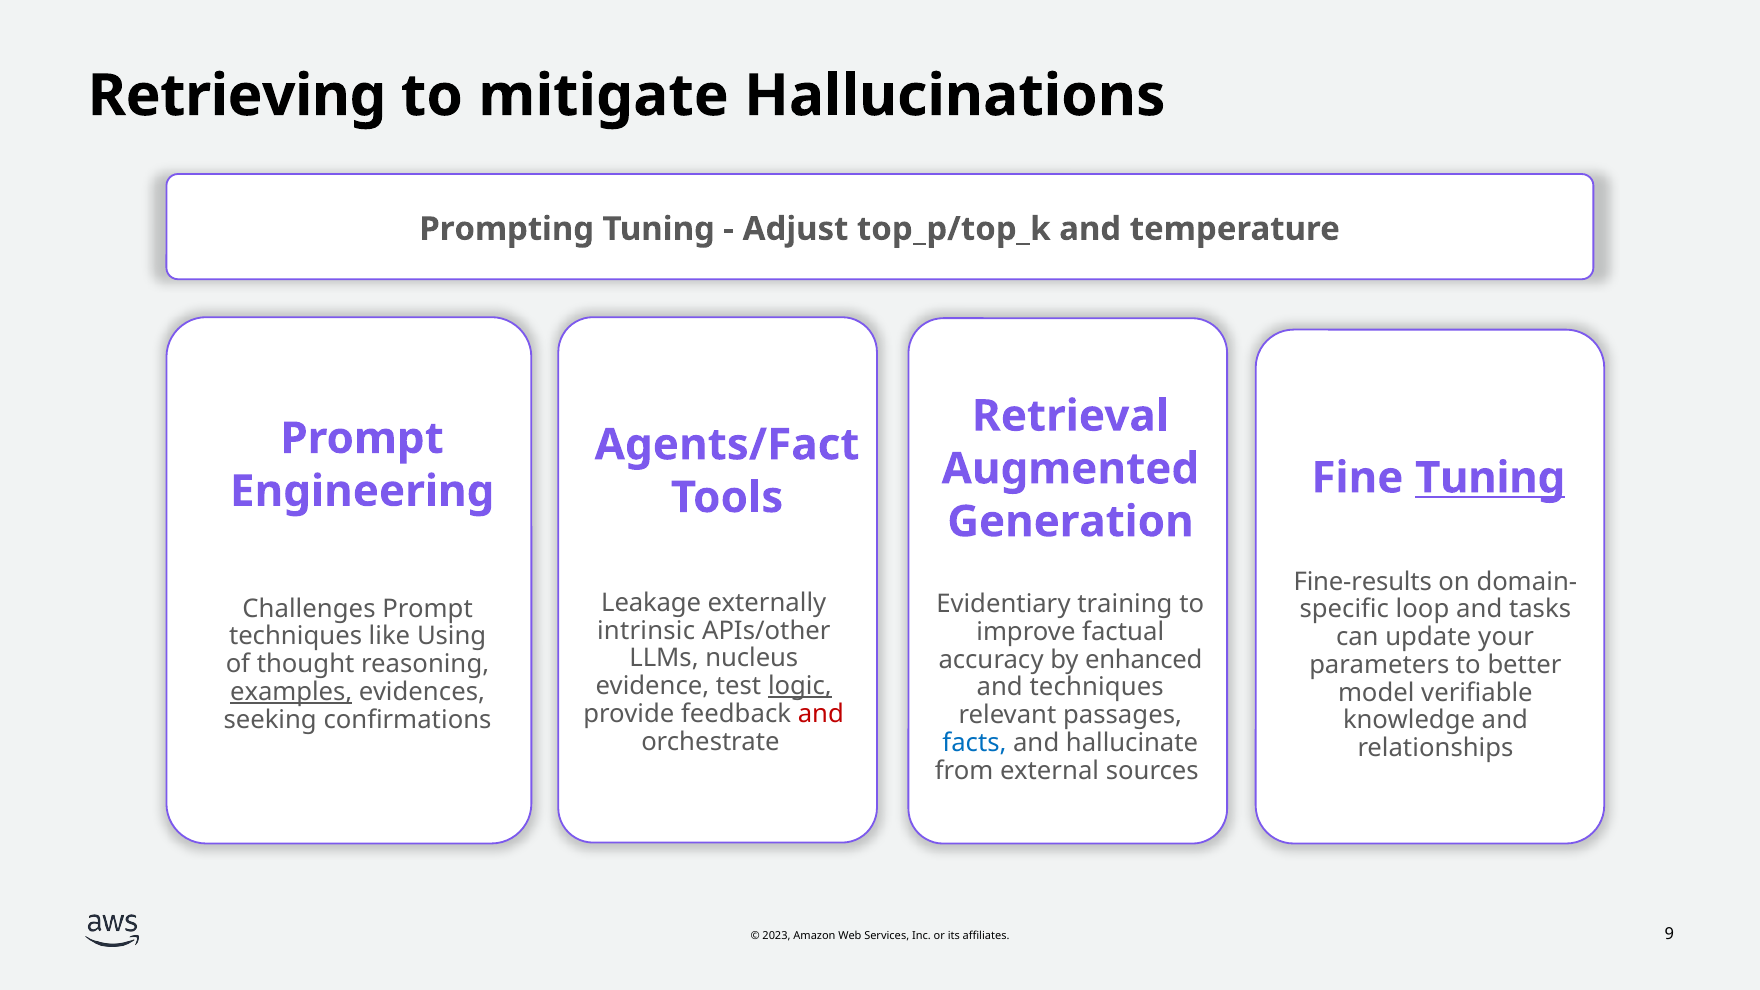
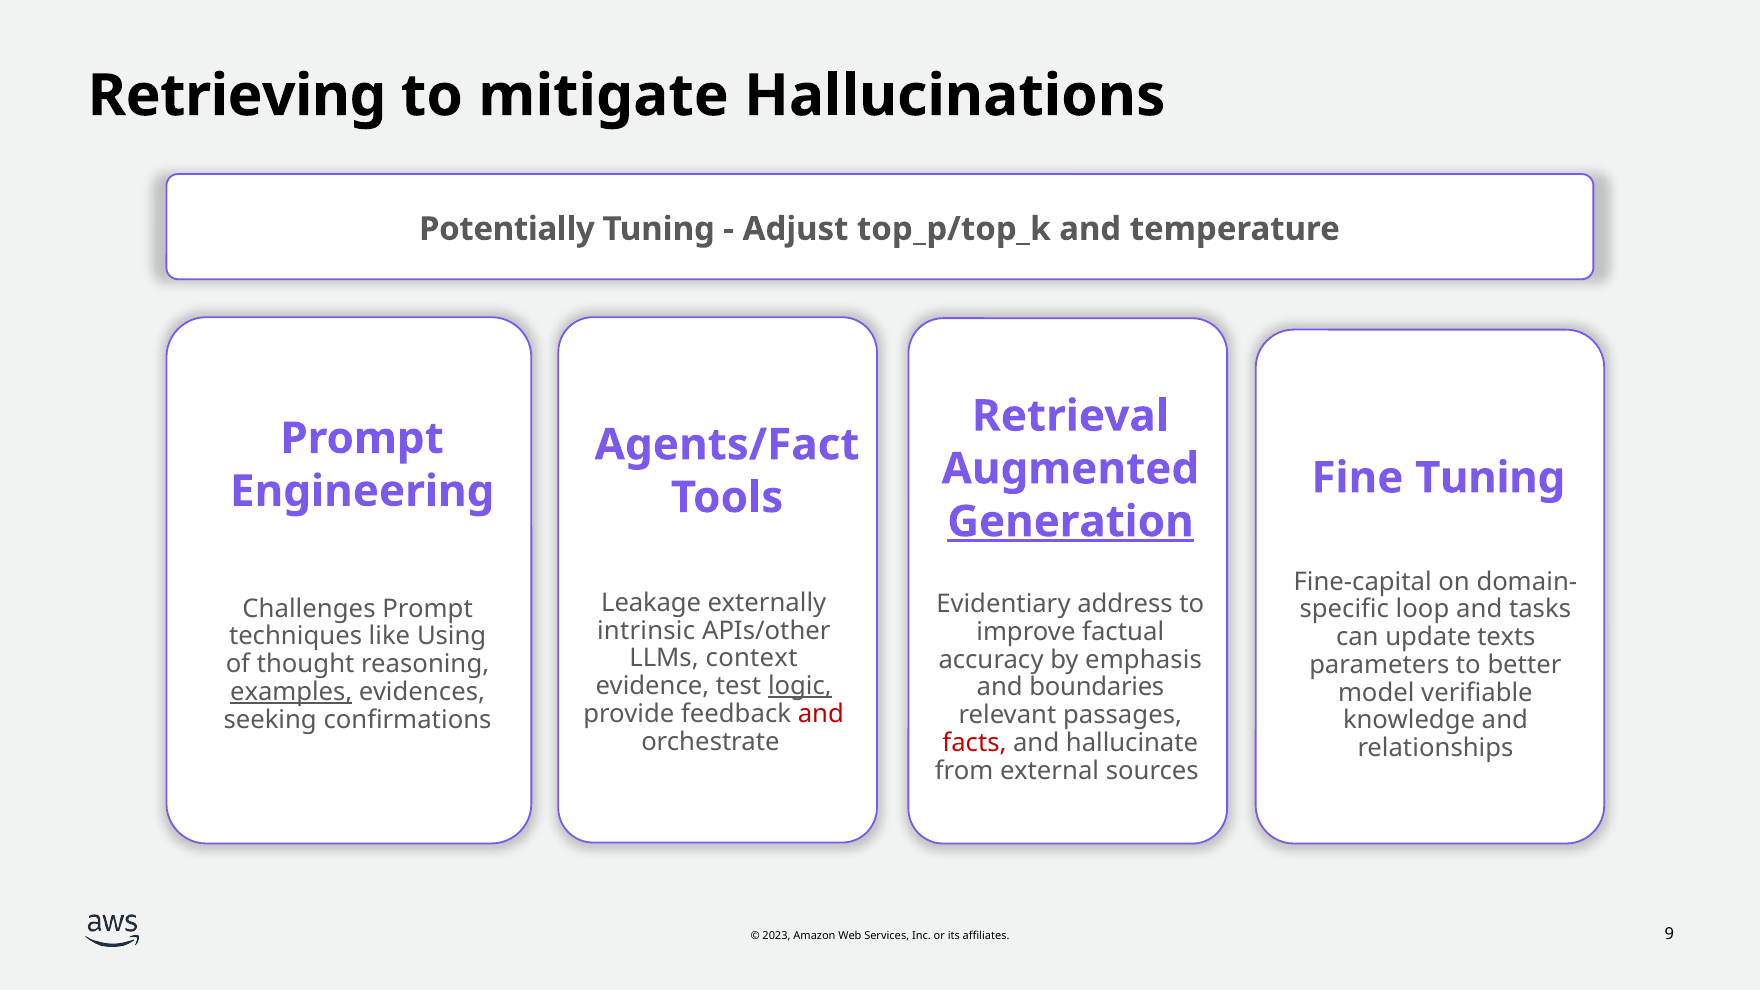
Prompting: Prompting -> Potentially
Tuning at (1490, 478) underline: present -> none
Generation underline: none -> present
Fine-results: Fine-results -> Fine-capital
training: training -> address
your: your -> texts
nucleus: nucleus -> context
enhanced: enhanced -> emphasis
and techniques: techniques -> boundaries
facts colour: blue -> red
